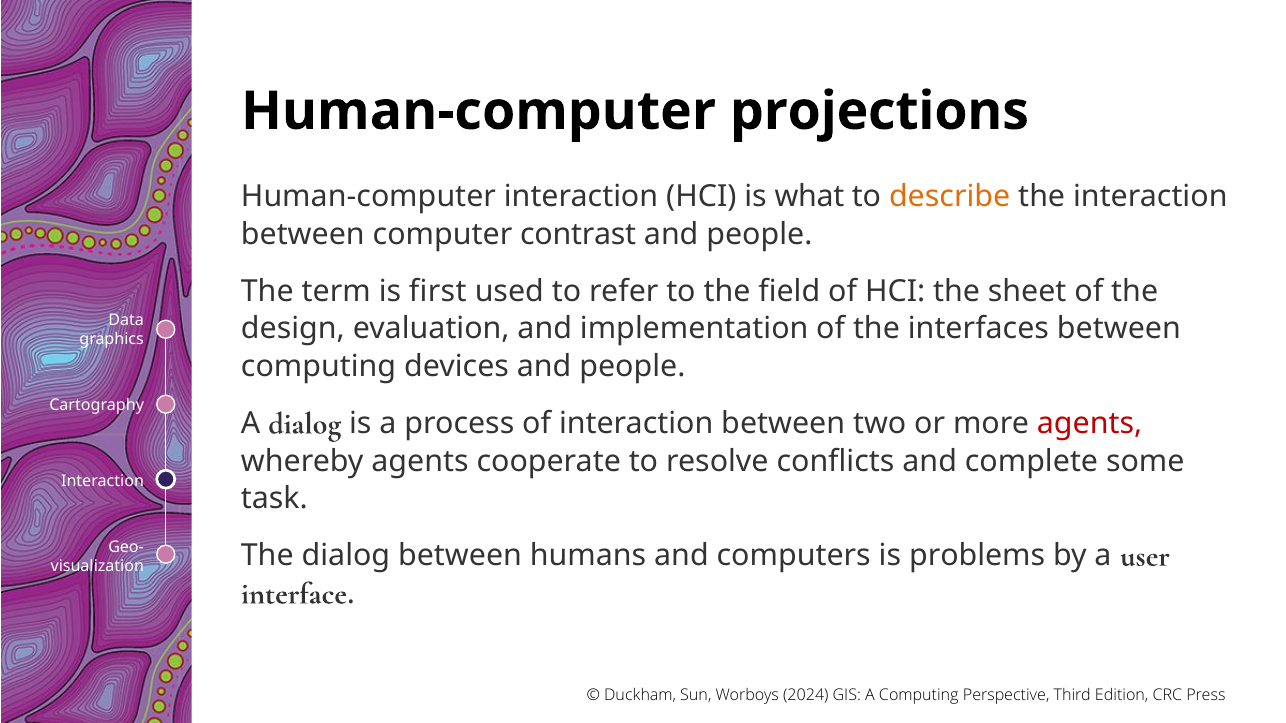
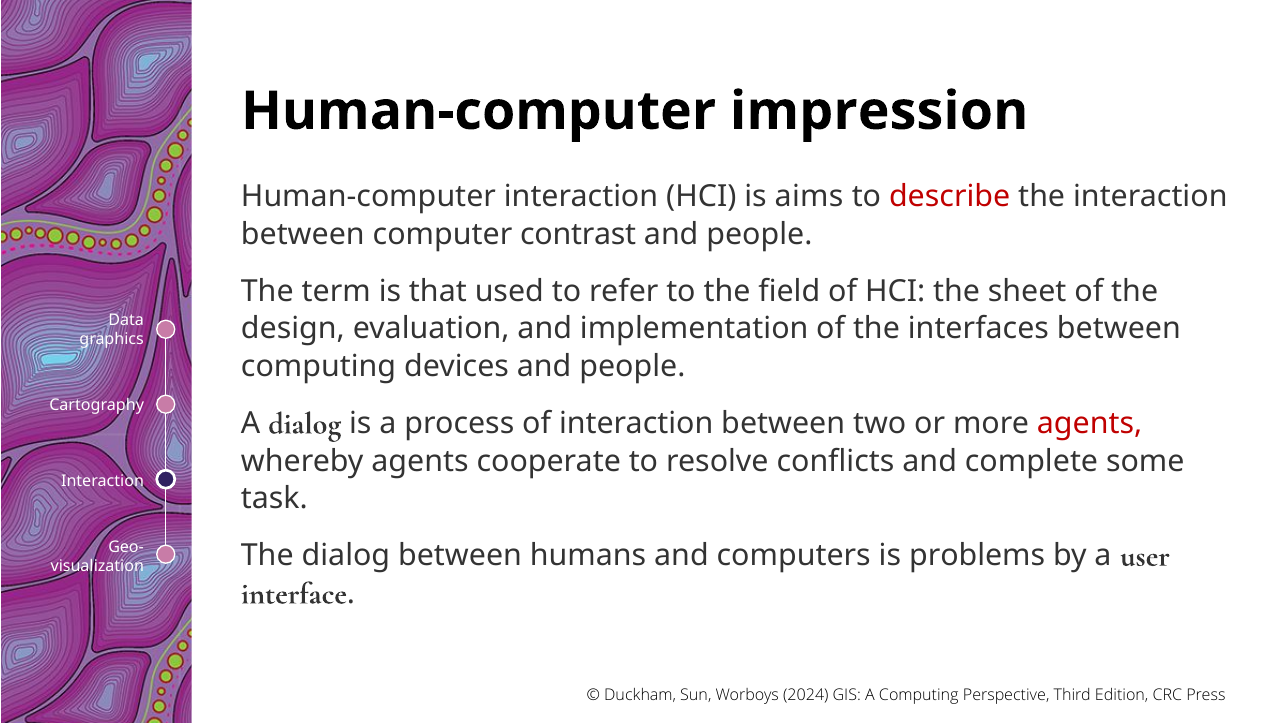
projections: projections -> impression
what: what -> aims
describe colour: orange -> red
first: first -> that
